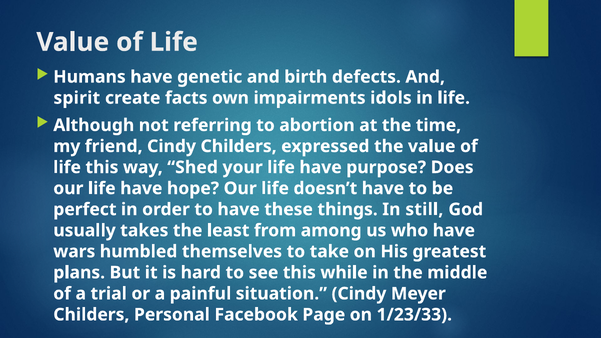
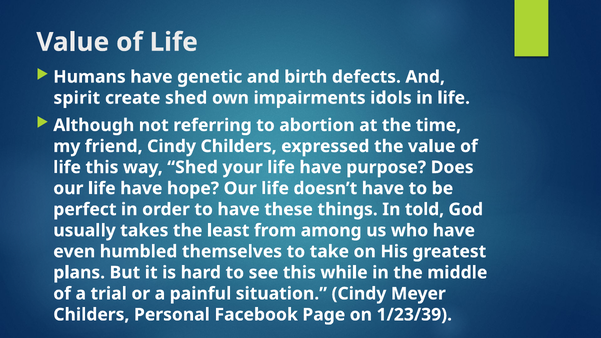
create facts: facts -> shed
still: still -> told
wars: wars -> even
1/23/33: 1/23/33 -> 1/23/39
